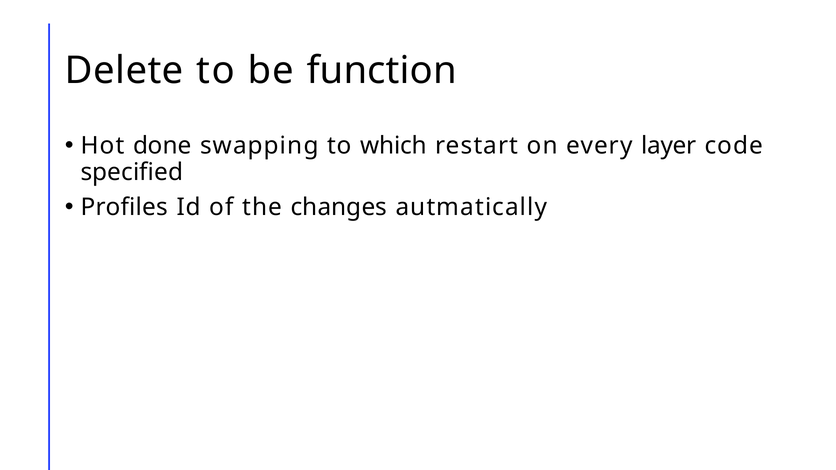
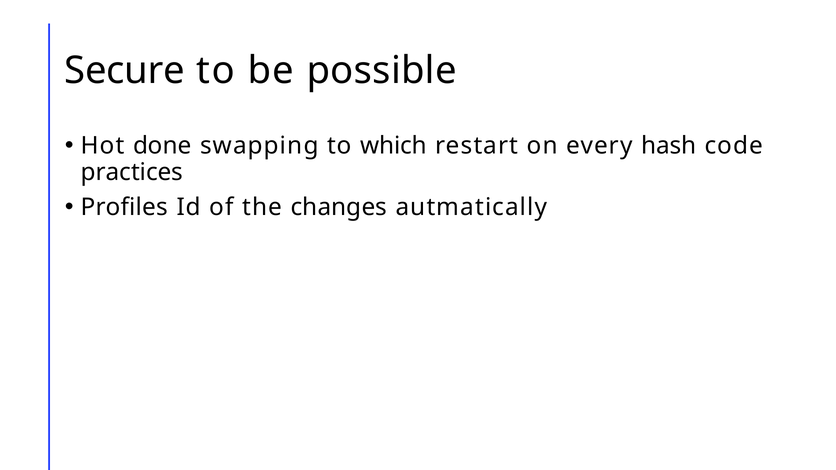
Delete: Delete -> Secure
function: function -> possible
layer: layer -> hash
specified: specified -> practices
